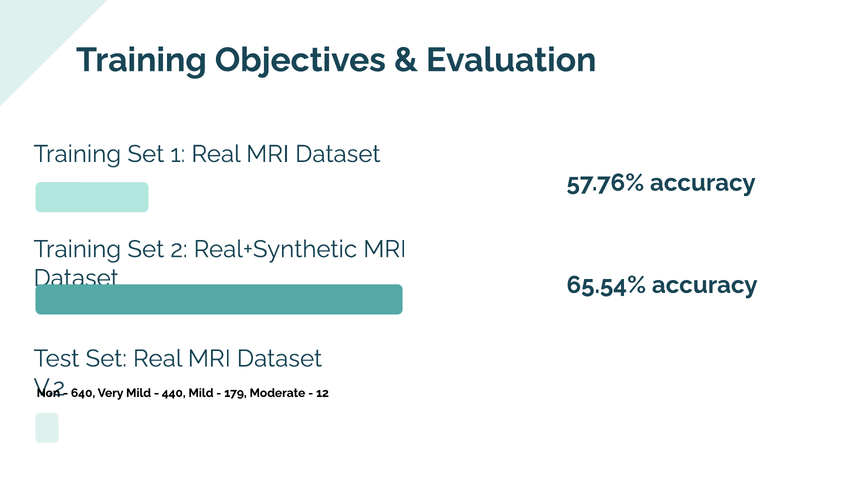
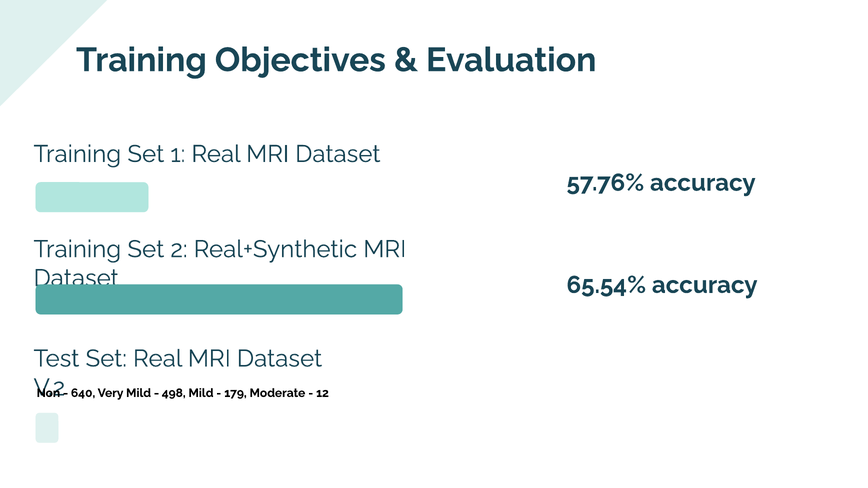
440: 440 -> 498
